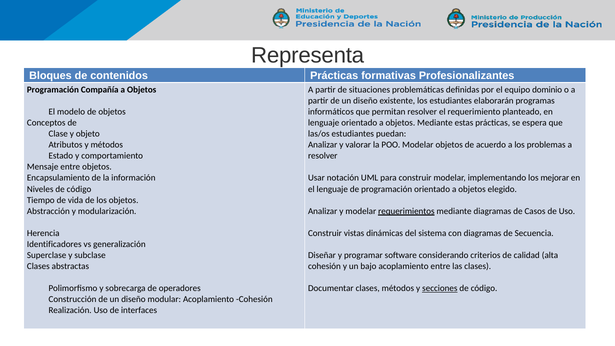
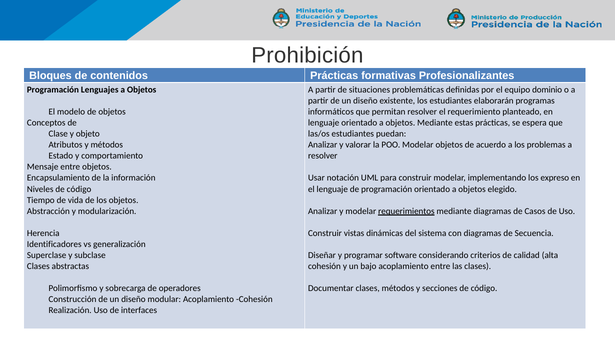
Representa: Representa -> Prohibición
Compañía: Compañía -> Lenguajes
mejorar: mejorar -> expreso
secciones underline: present -> none
